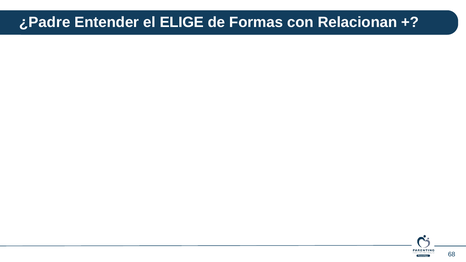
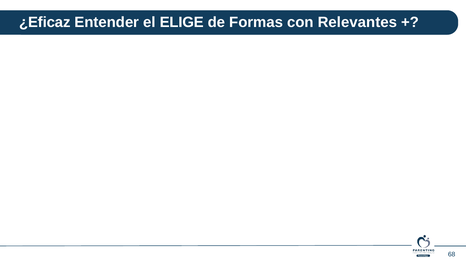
¿Padre: ¿Padre -> ¿Eficaz
Relacionan: Relacionan -> Relevantes
